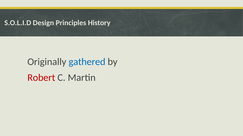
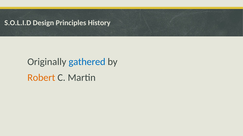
Robert colour: red -> orange
